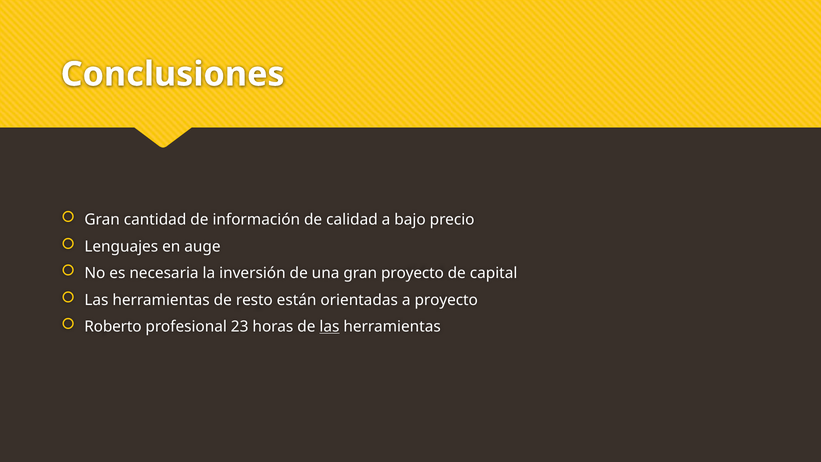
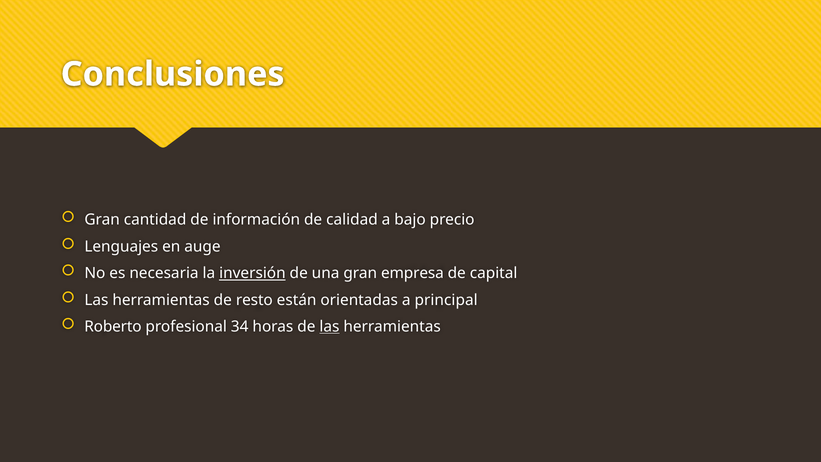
inversión underline: none -> present
gran proyecto: proyecto -> empresa
a proyecto: proyecto -> principal
23: 23 -> 34
